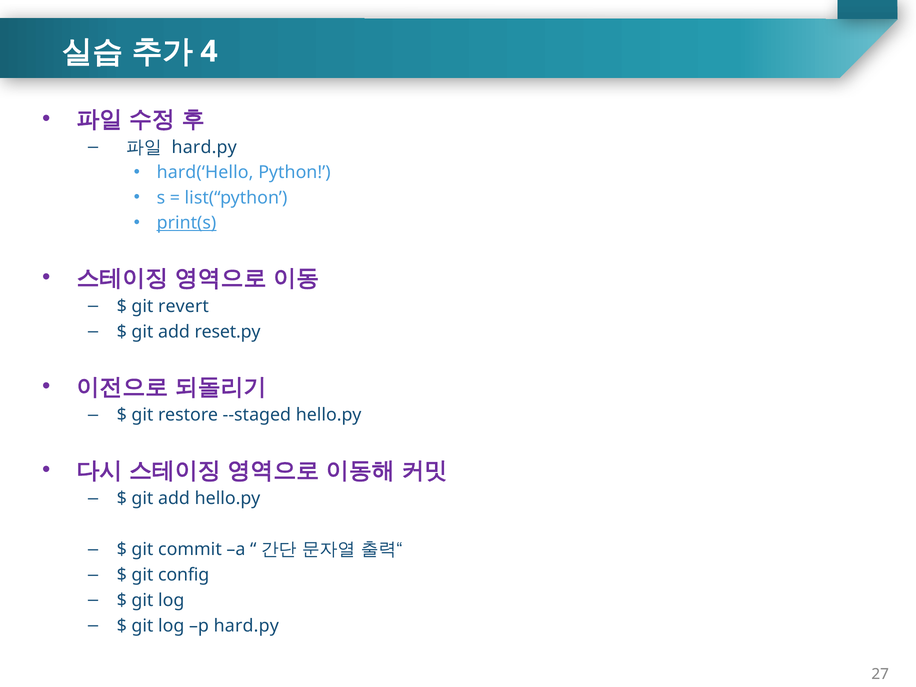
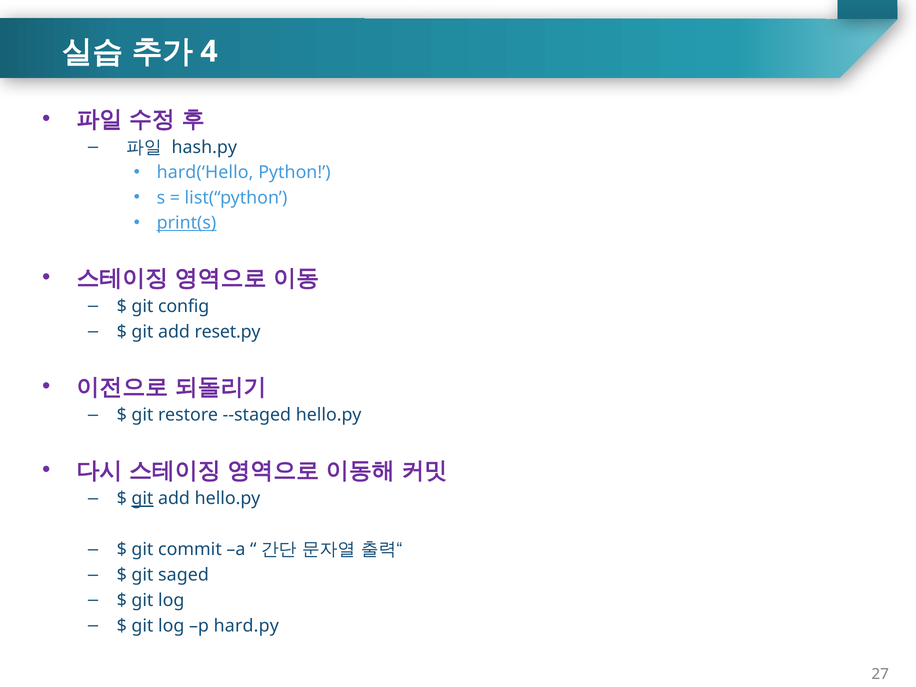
hard.py at (204, 147): hard.py -> hash.py
revert: revert -> config
git at (142, 499) underline: none -> present
config: config -> saged
